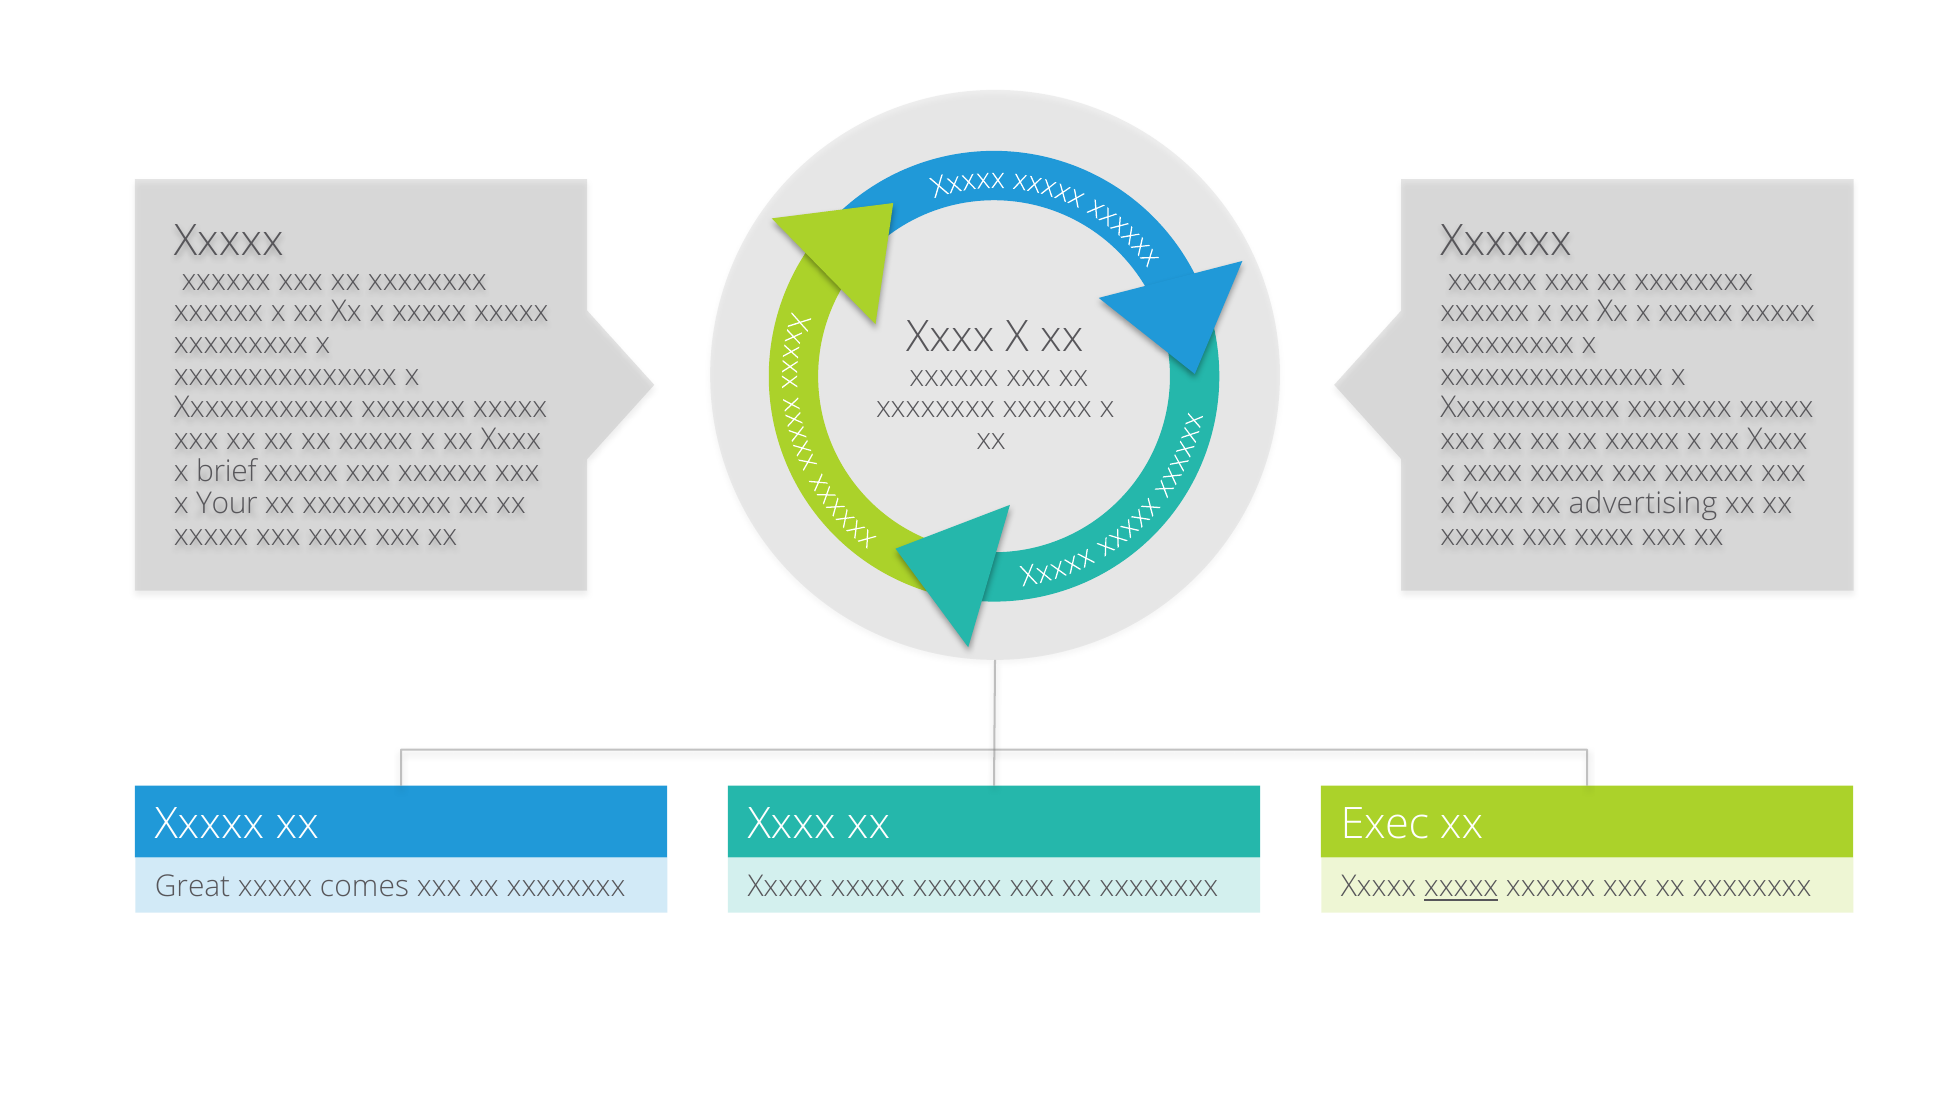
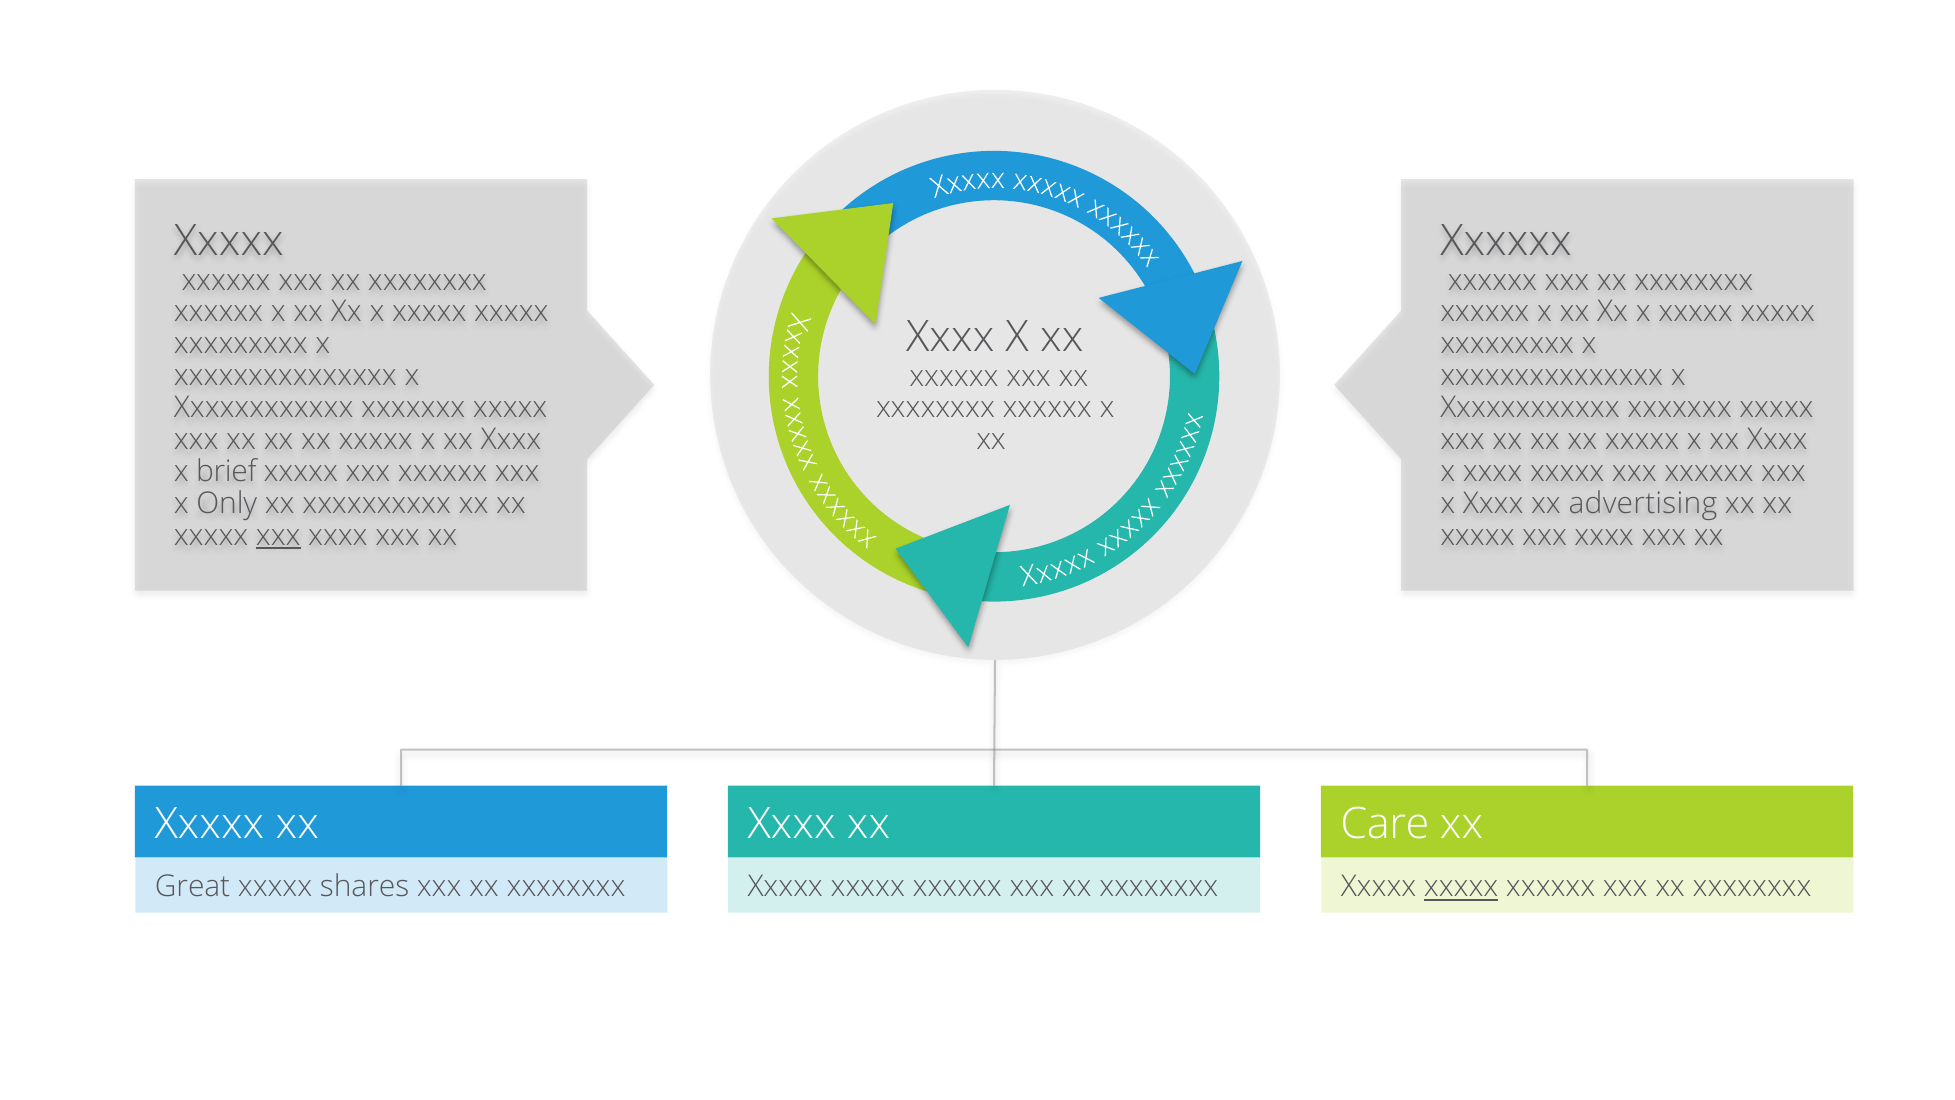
Your: Your -> Only
xxx at (278, 535) underline: none -> present
Exec: Exec -> Care
comes: comes -> shares
